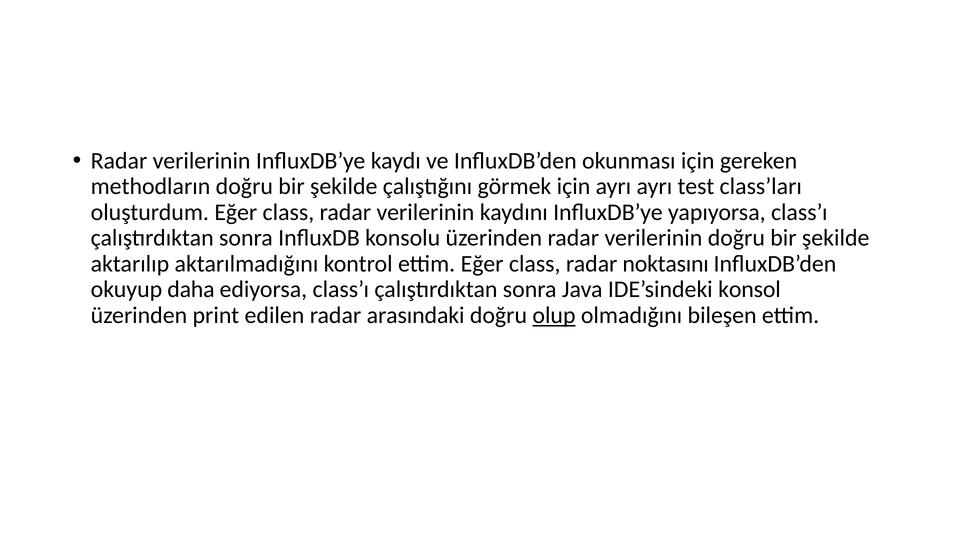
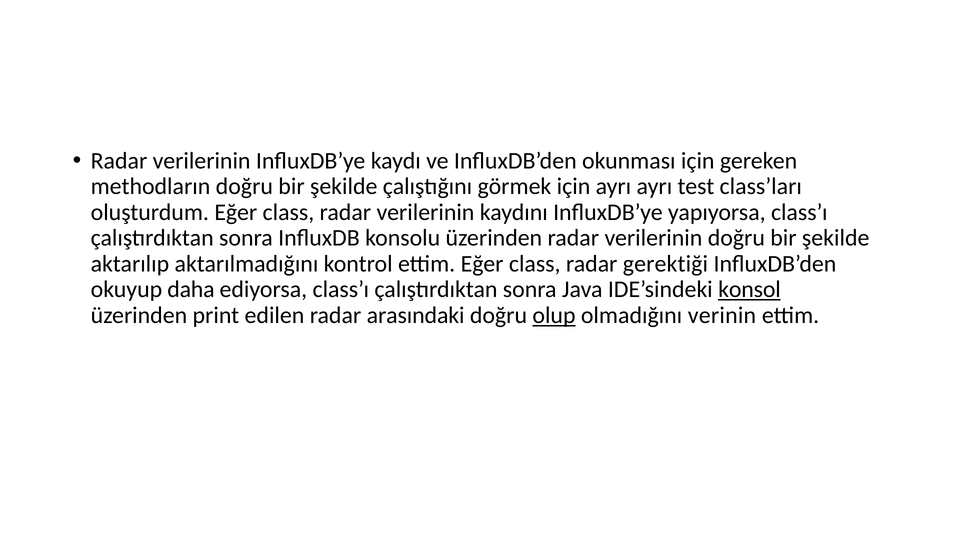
noktasını: noktasını -> gerektiği
konsol underline: none -> present
bileşen: bileşen -> verinin
